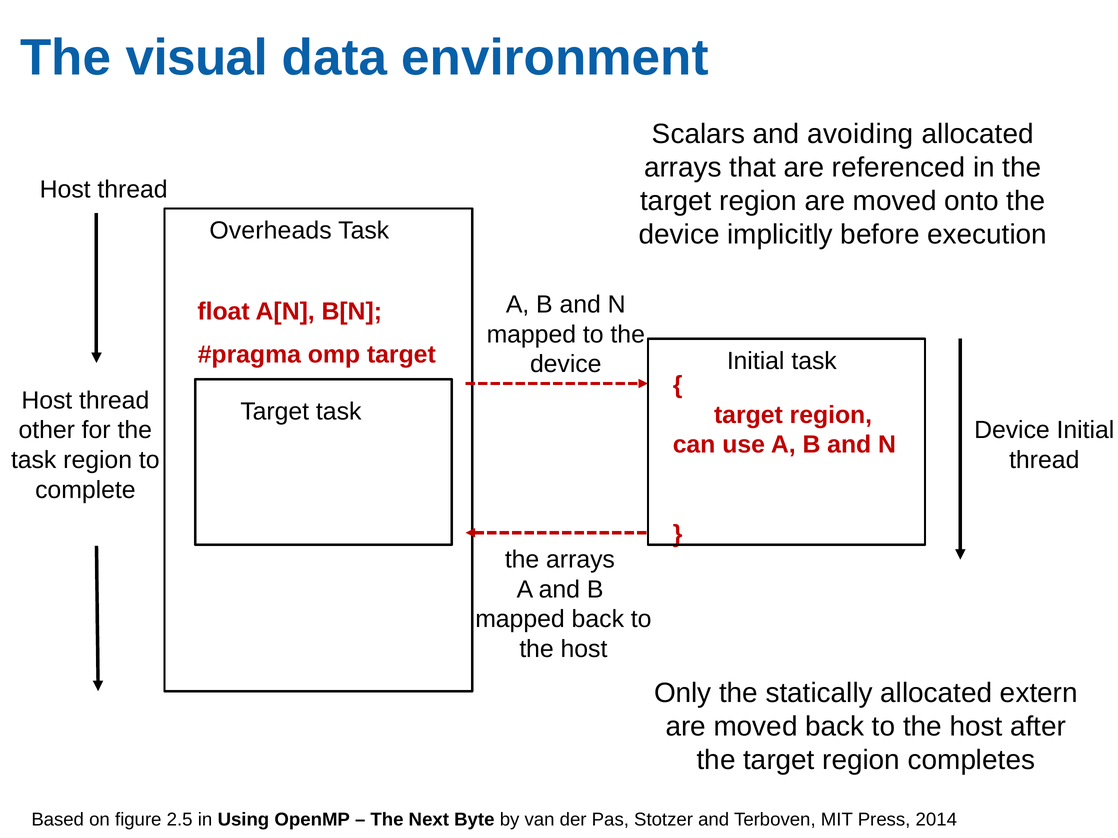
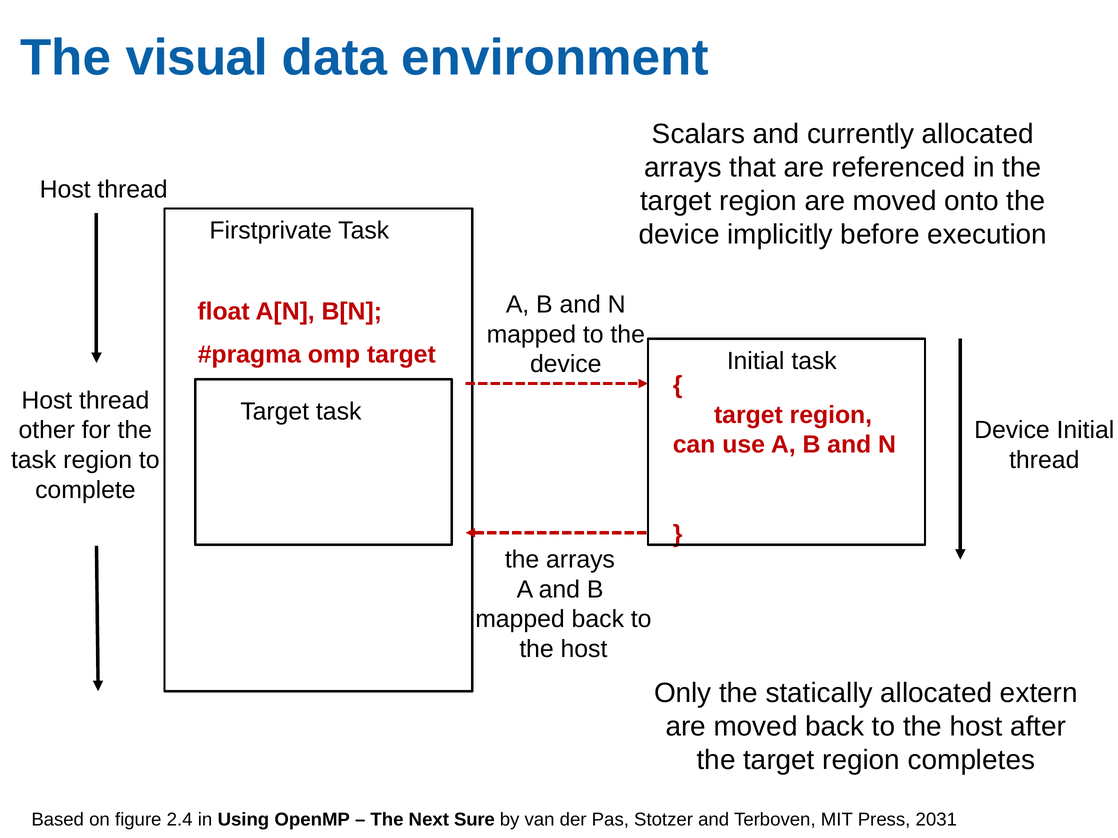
avoiding: avoiding -> currently
Overheads: Overheads -> Firstprivate
2.5: 2.5 -> 2.4
Byte: Byte -> Sure
2014: 2014 -> 2031
